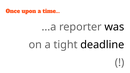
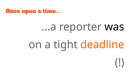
deadline colour: black -> orange
